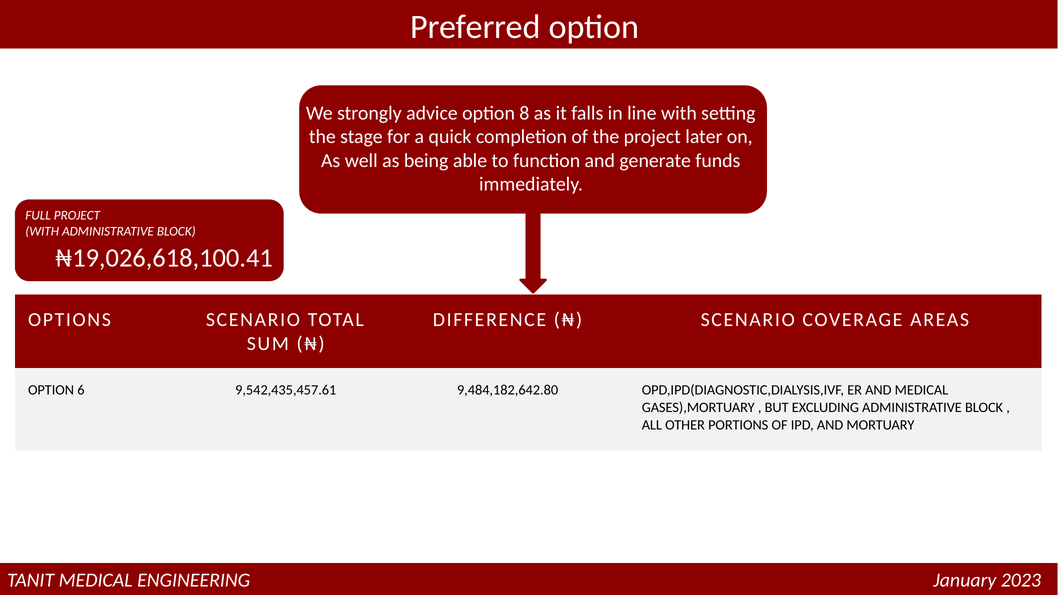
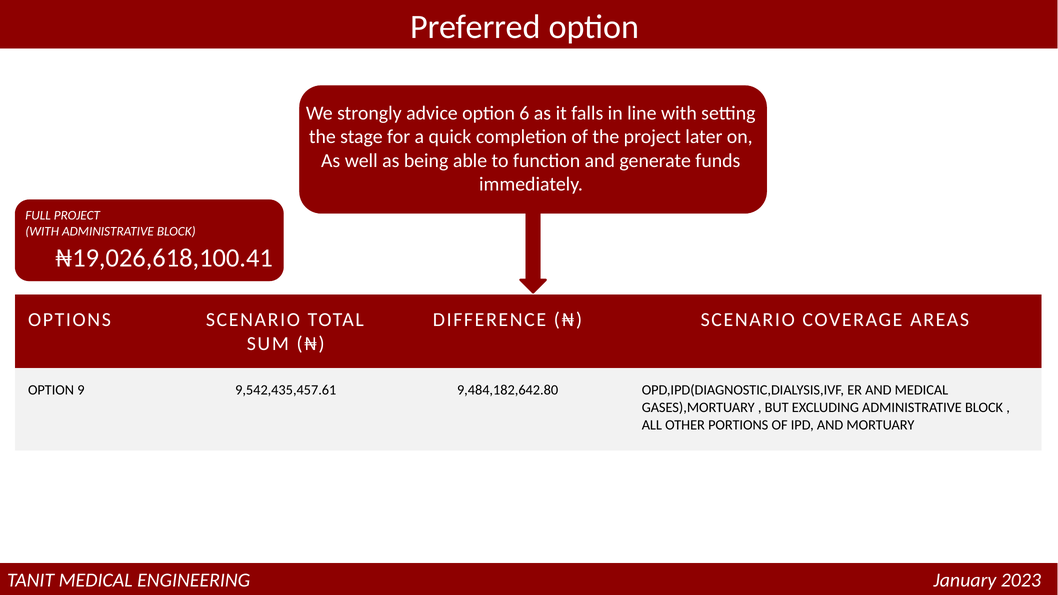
8: 8 -> 6
6: 6 -> 9
